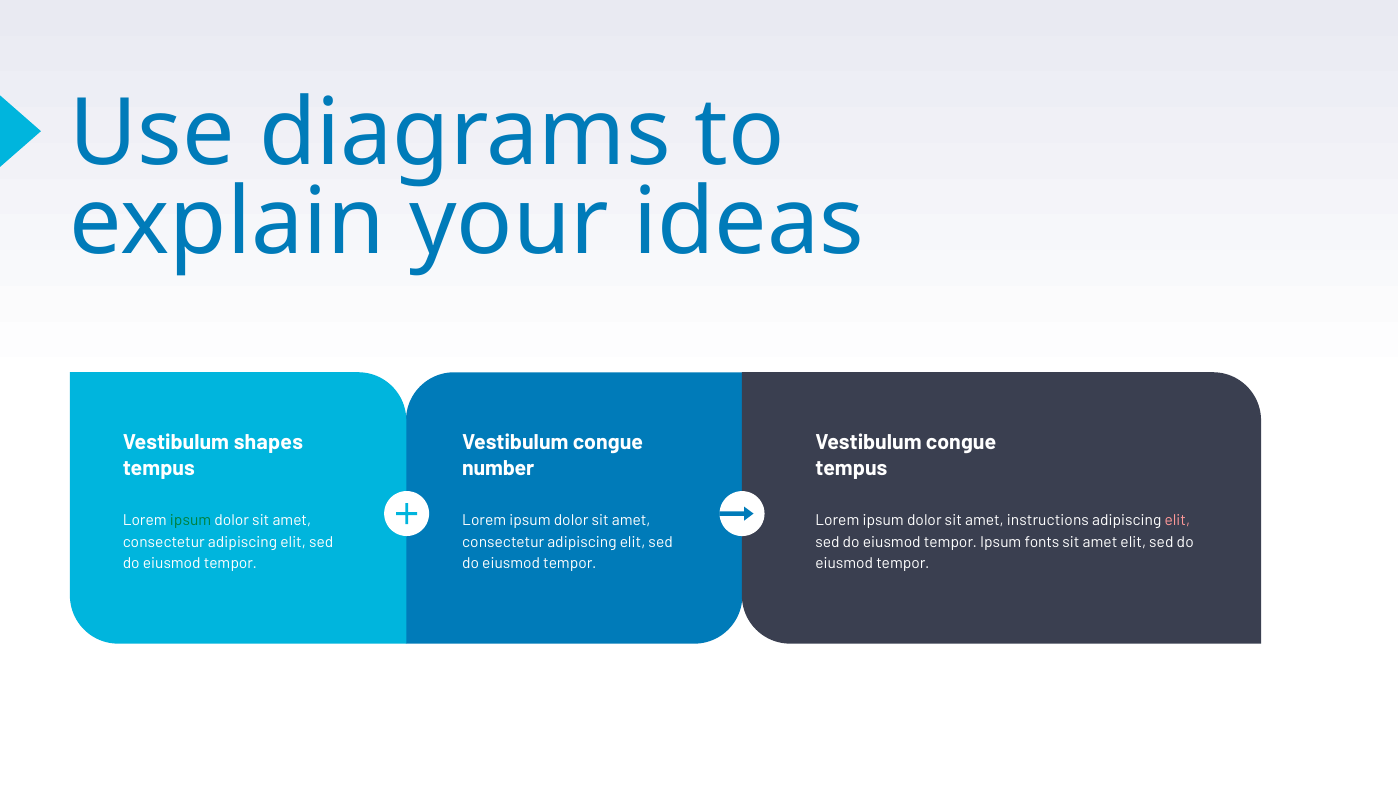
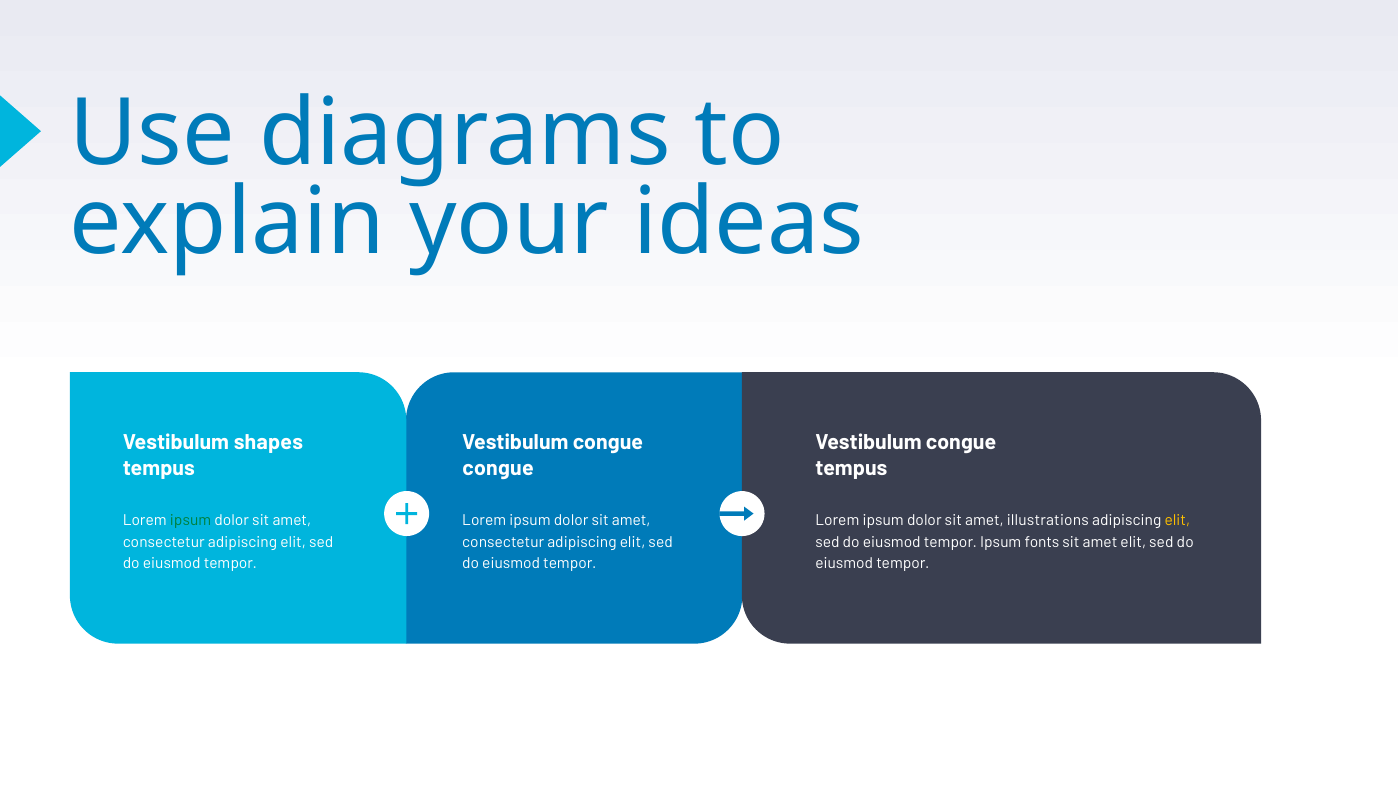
number at (498, 468): number -> congue
instructions: instructions -> illustrations
elit at (1177, 521) colour: pink -> yellow
